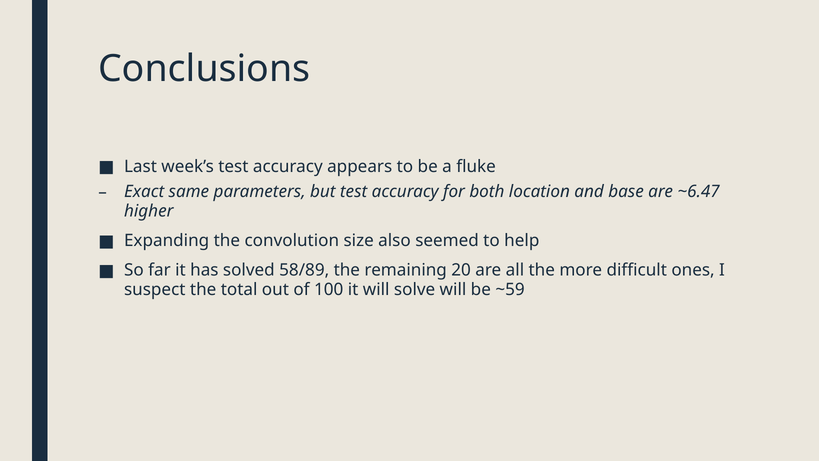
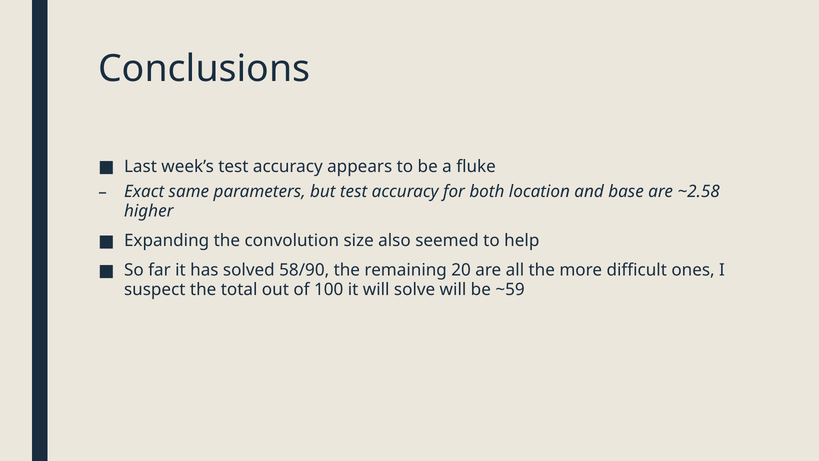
~6.47: ~6.47 -> ~2.58
58/89: 58/89 -> 58/90
